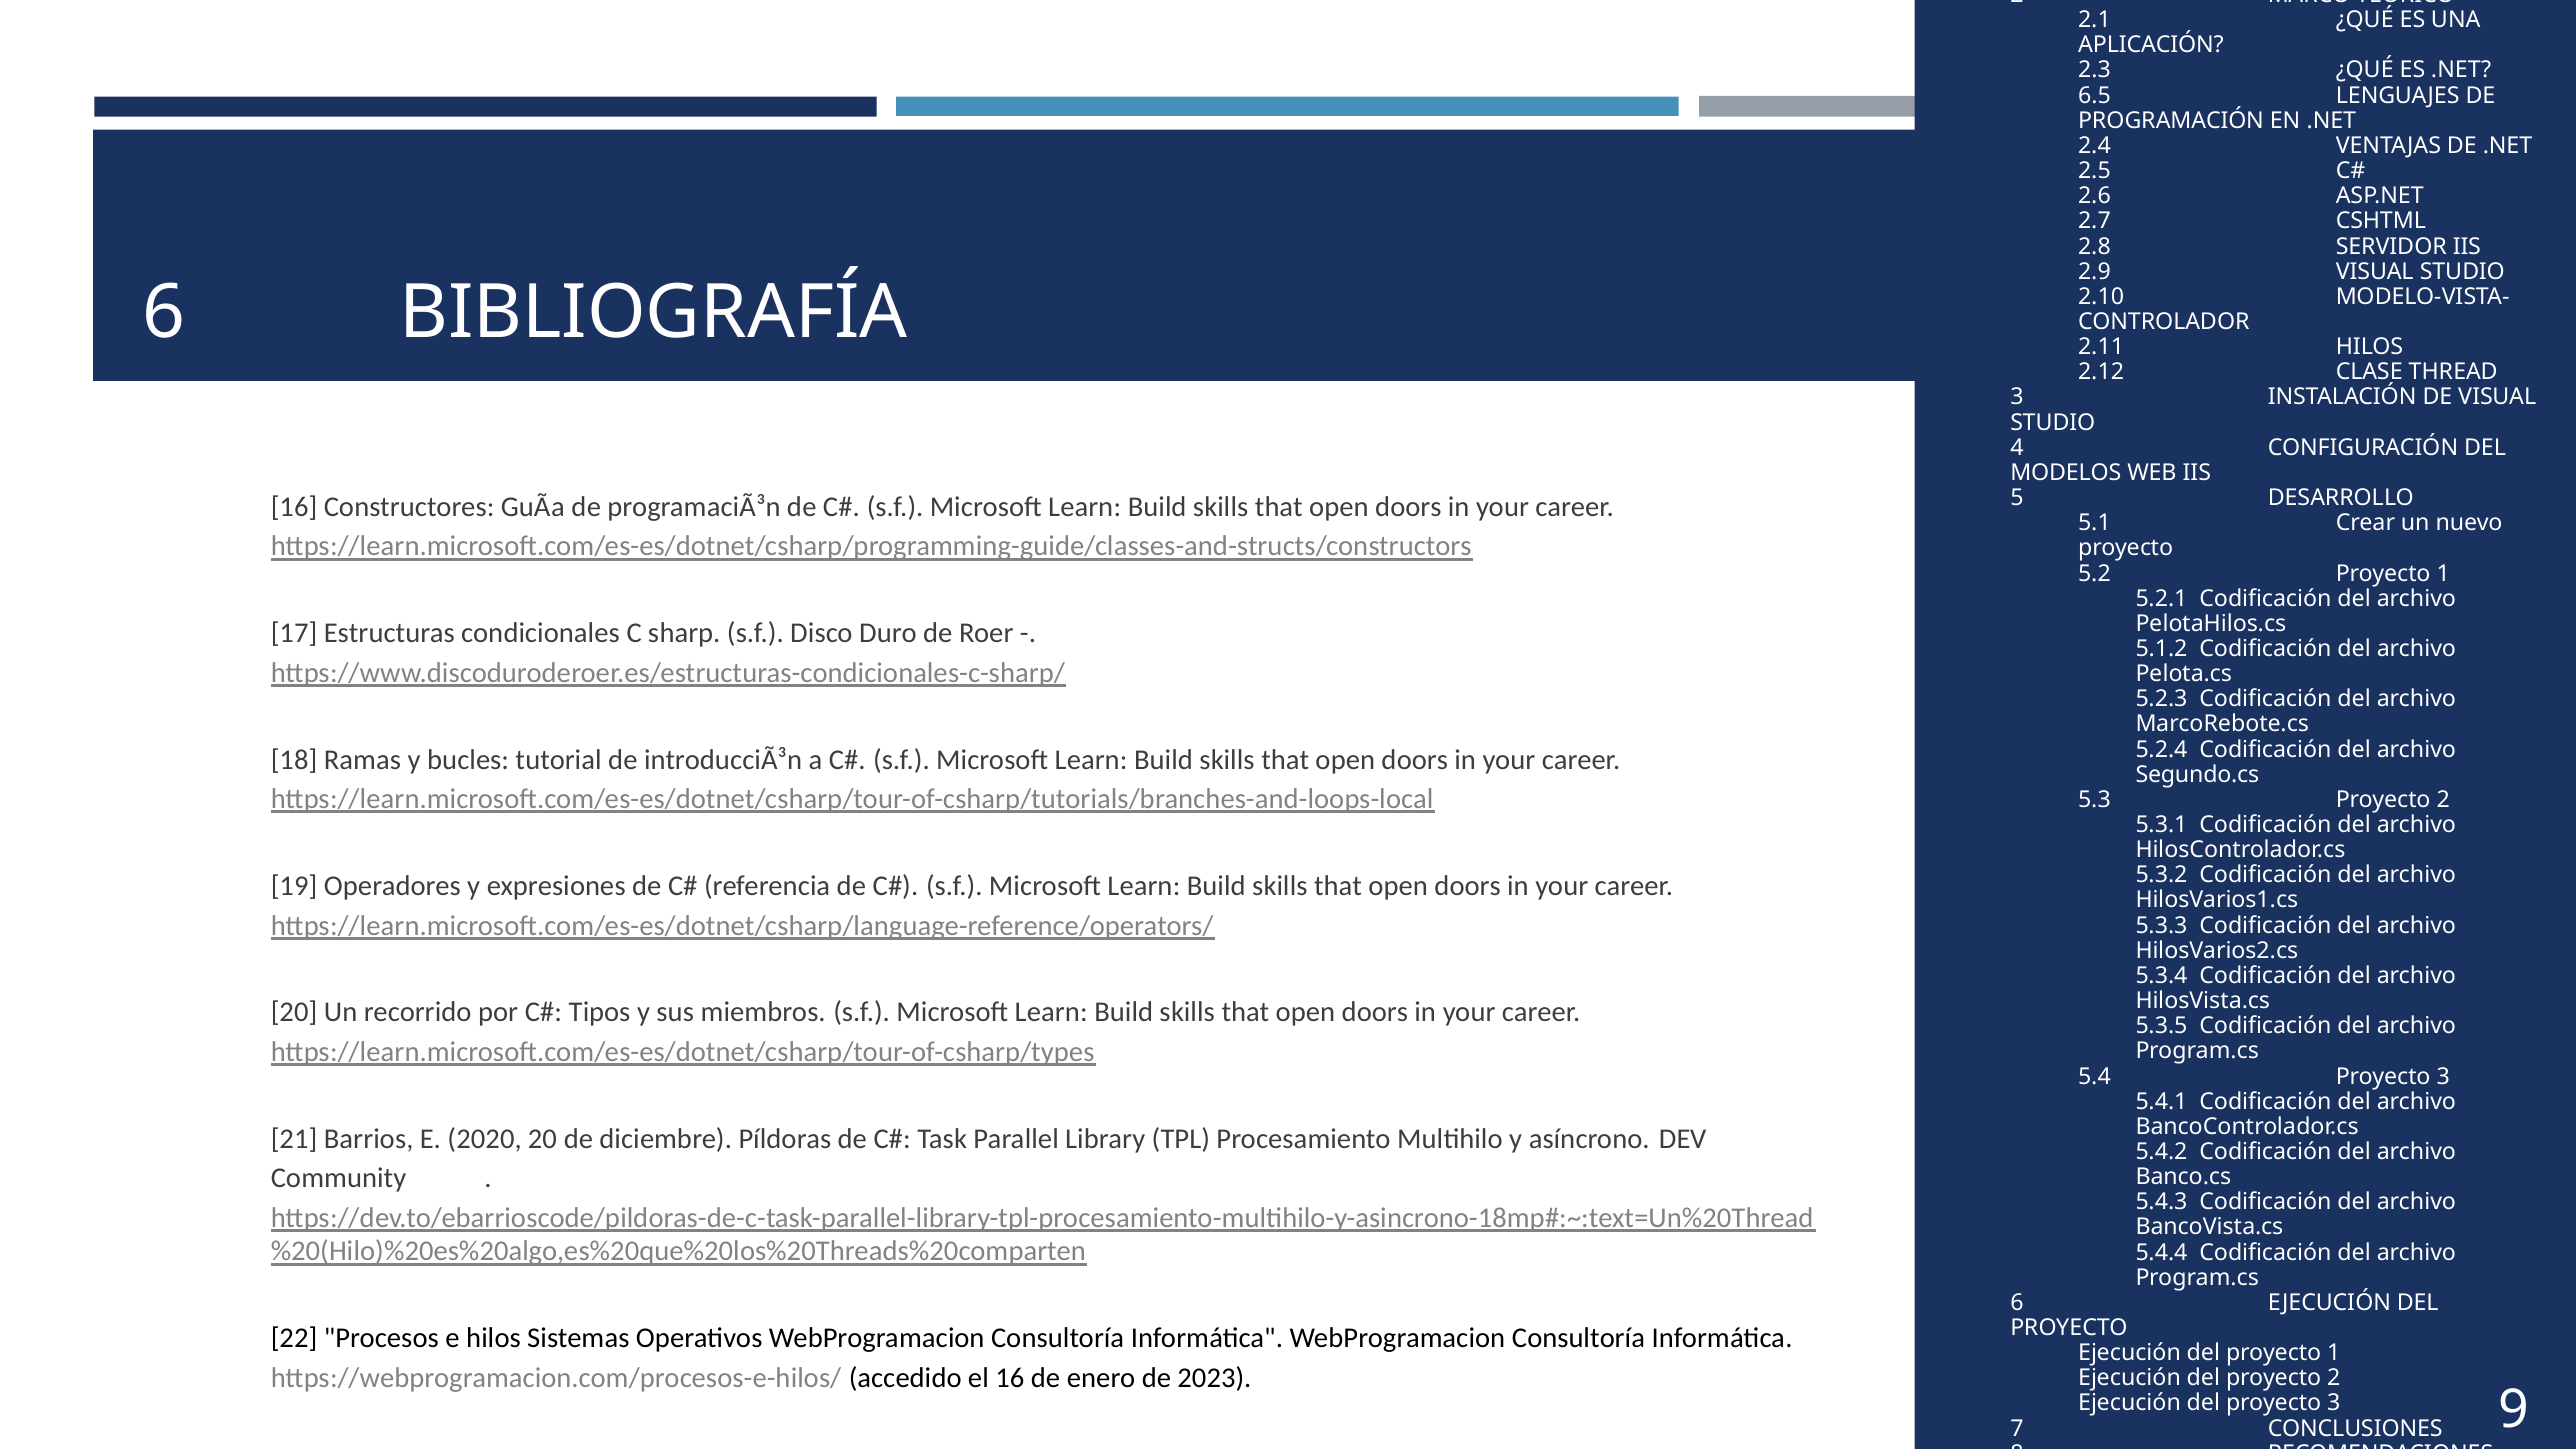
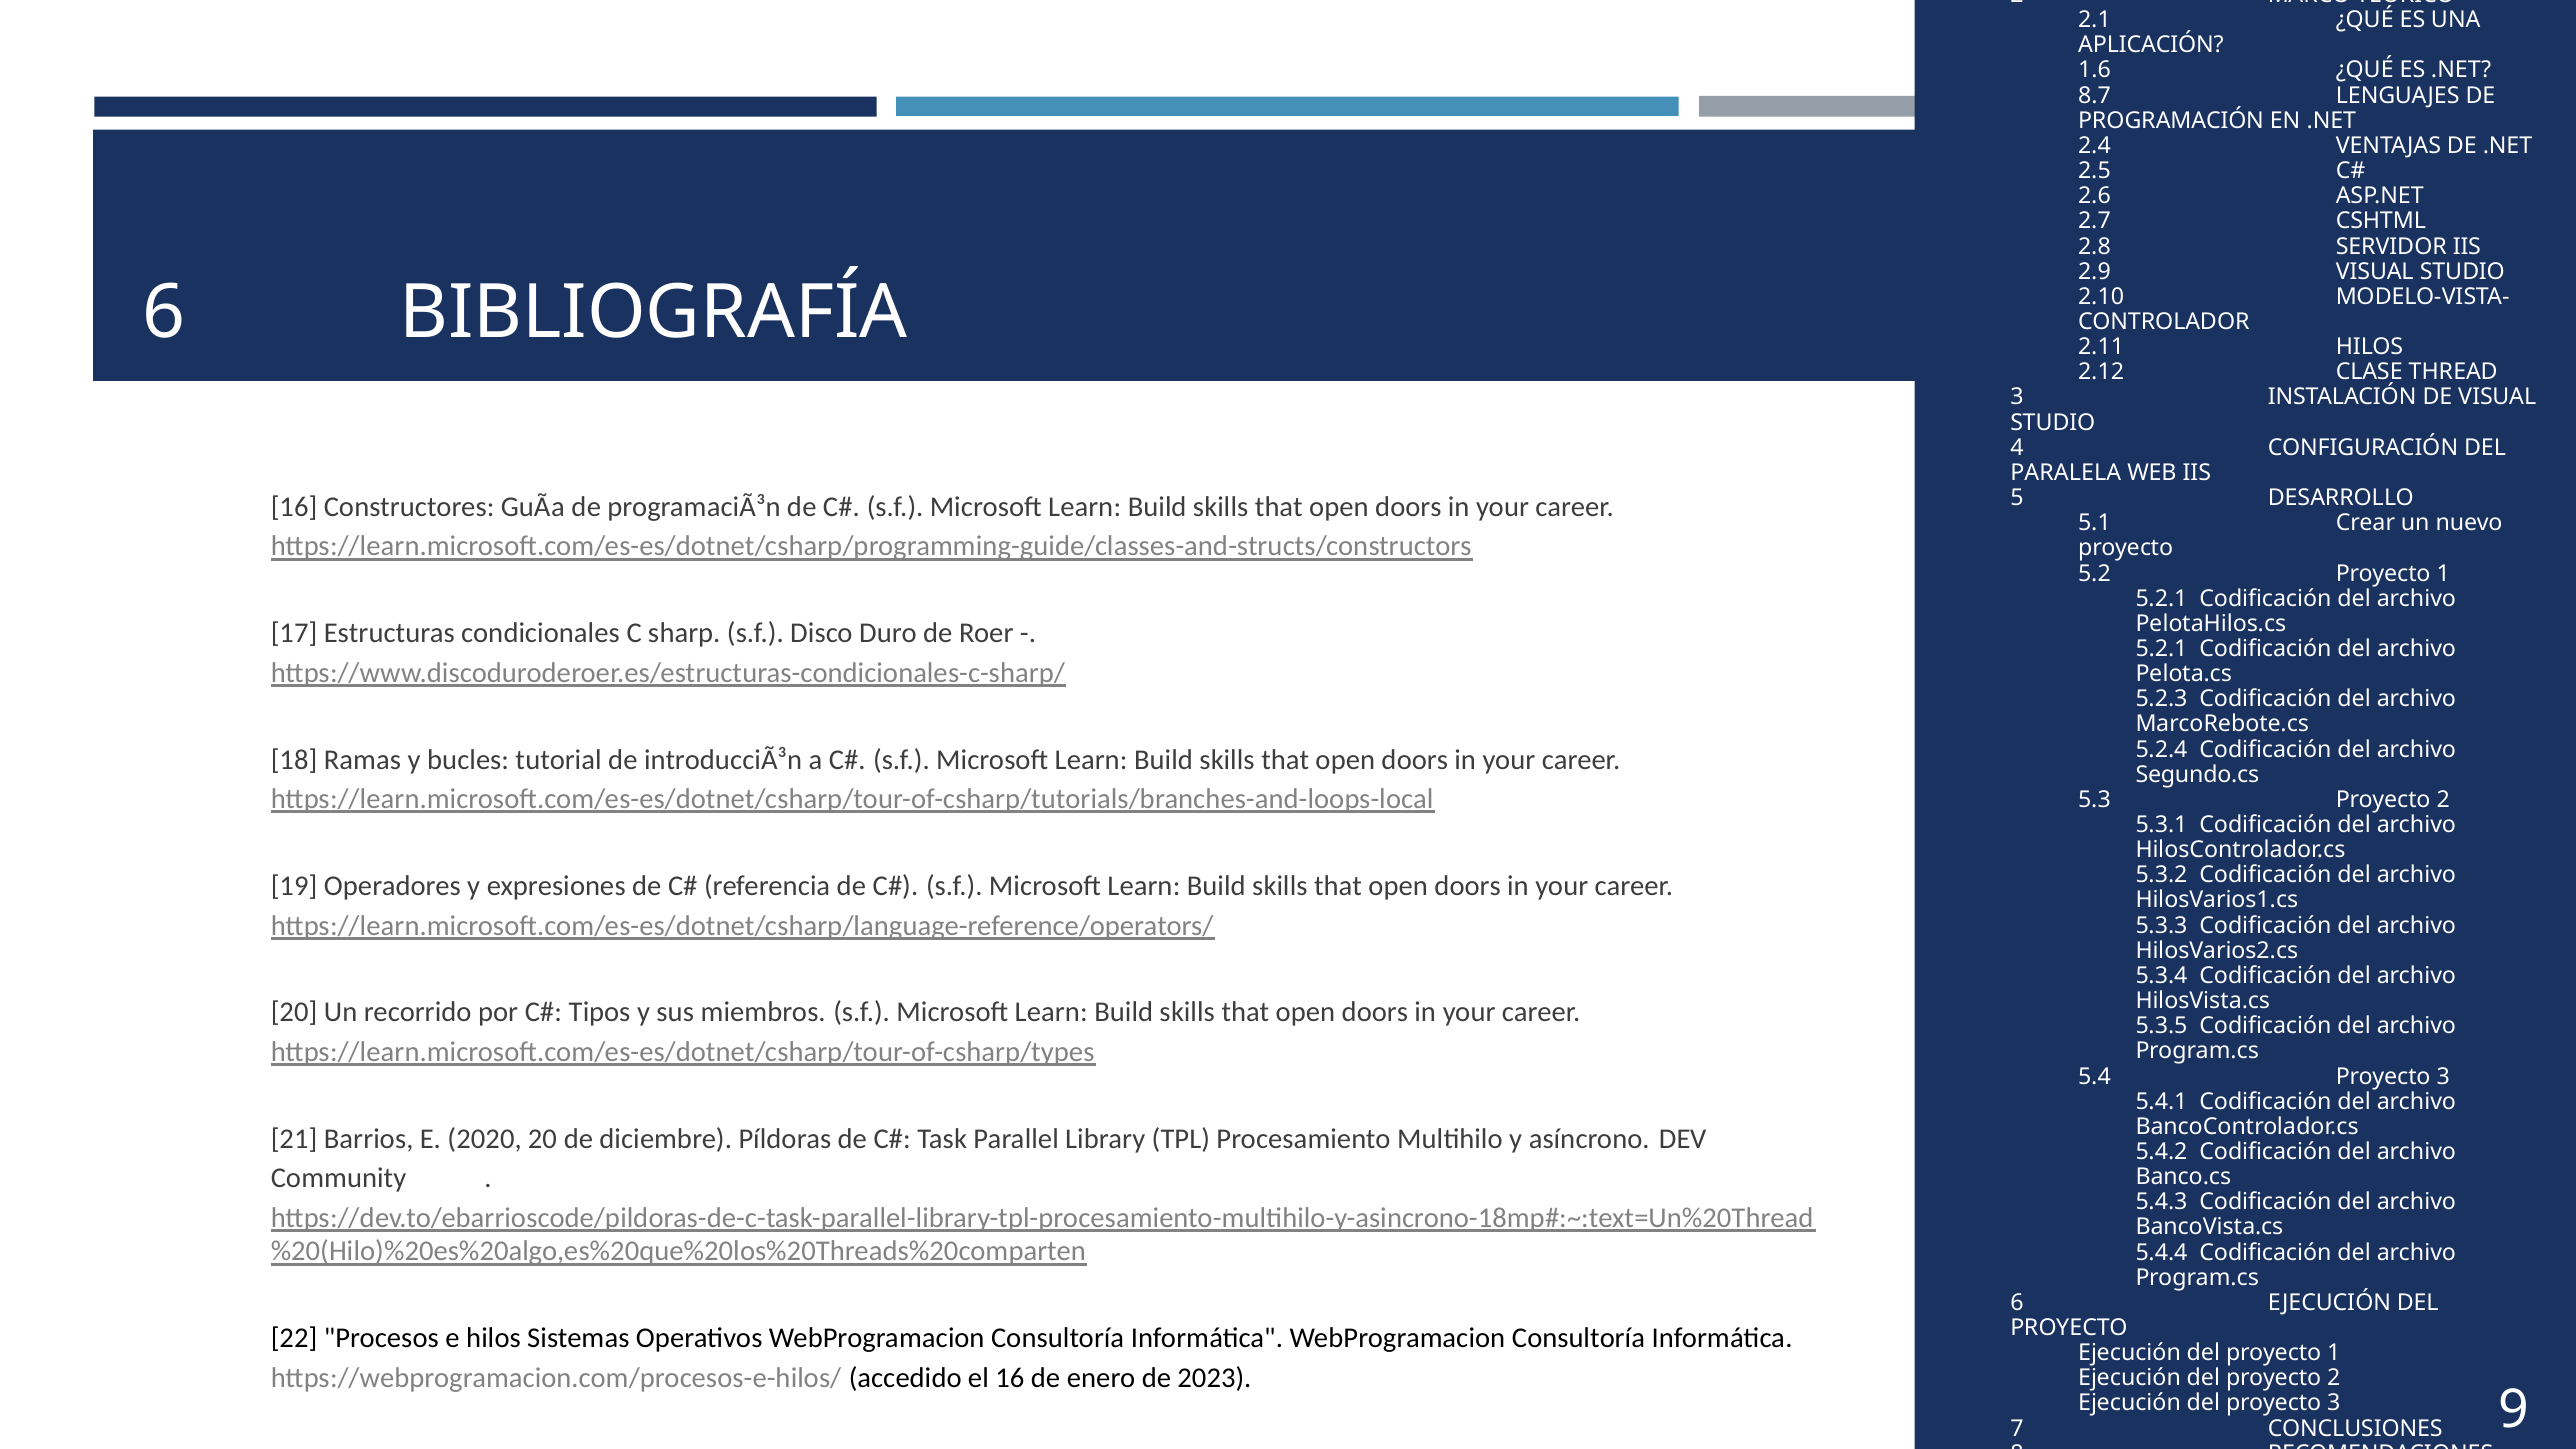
2.3: 2.3 -> 1.6
6.5: 6.5 -> 8.7
MODELOS: MODELOS -> PARALELA
5.1.2 at (2162, 649): 5.1.2 -> 5.2.1
